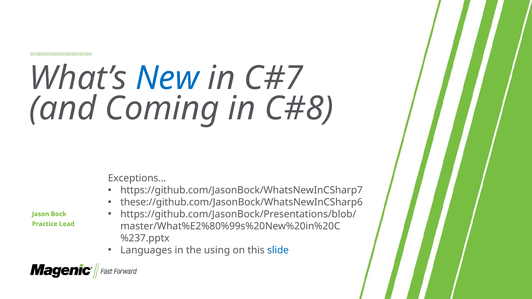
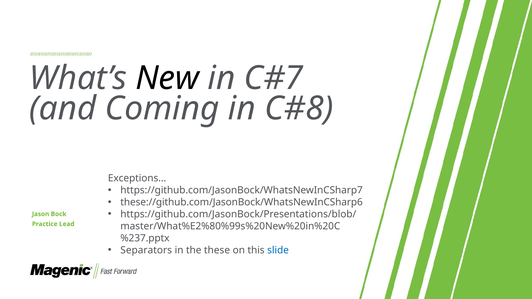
New colour: blue -> black
Languages: Languages -> Separators
using: using -> these
